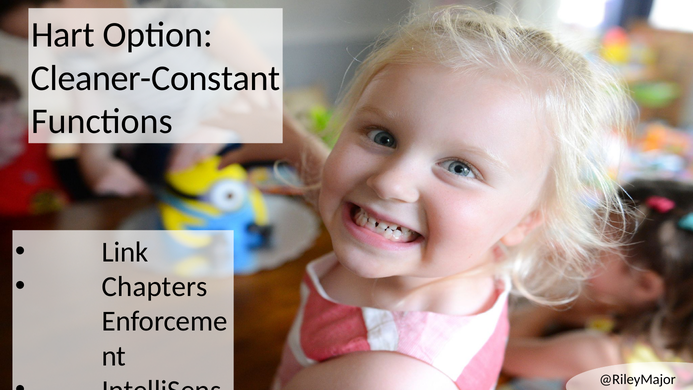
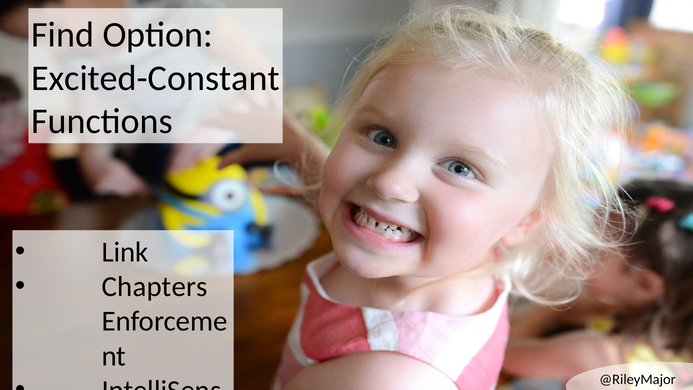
Hart: Hart -> Find
Cleaner-Constant: Cleaner-Constant -> Excited-Constant
